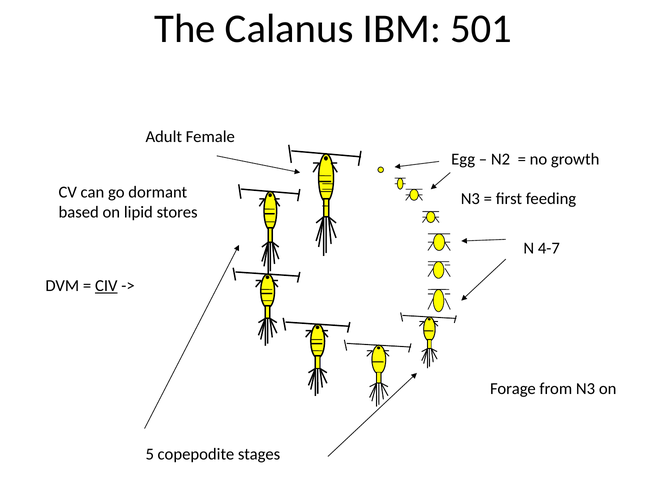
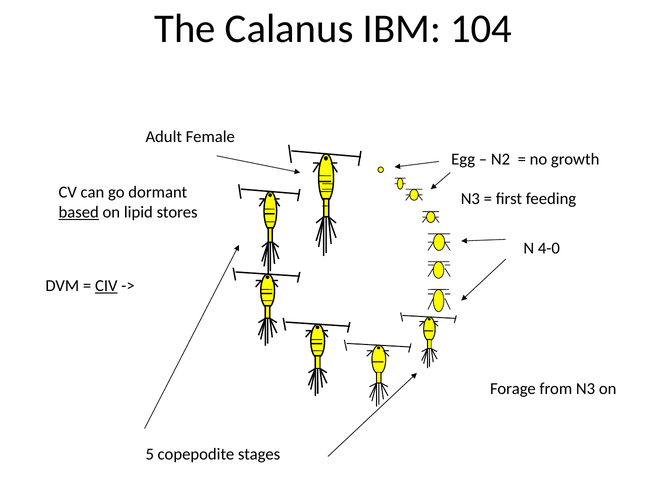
501: 501 -> 104
based underline: none -> present
4-7: 4-7 -> 4-0
